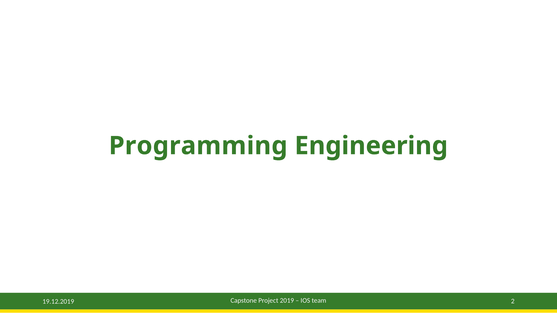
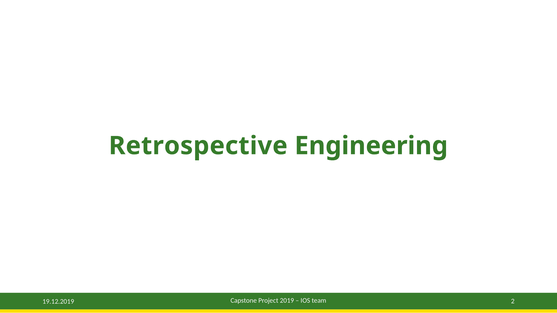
Programming: Programming -> Retrospective
